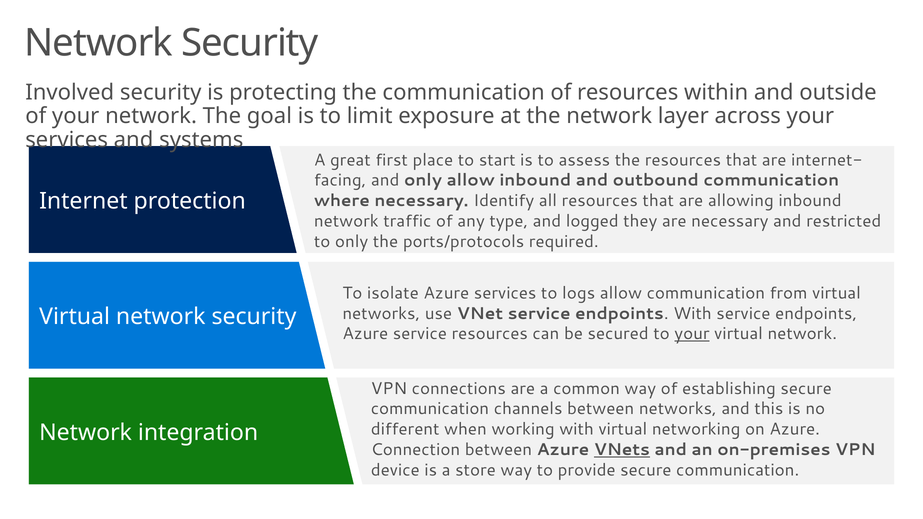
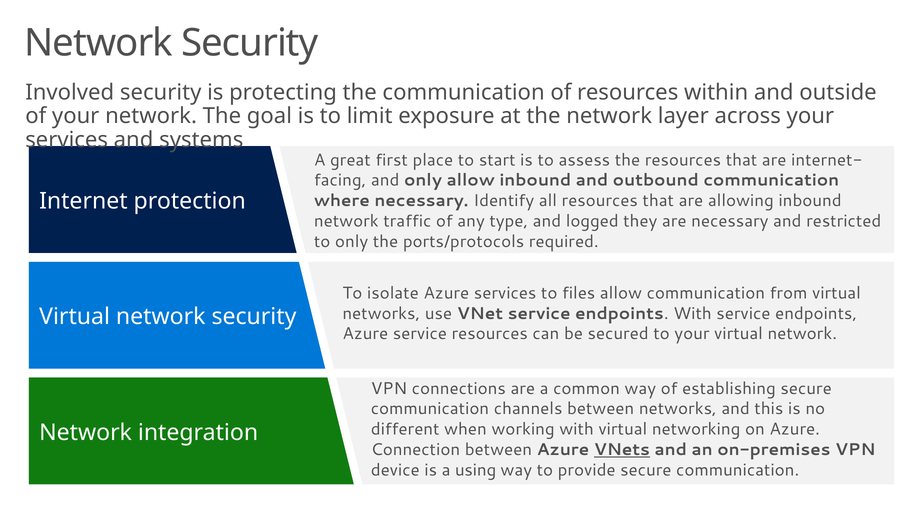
logs: logs -> files
your at (692, 334) underline: present -> none
store: store -> using
